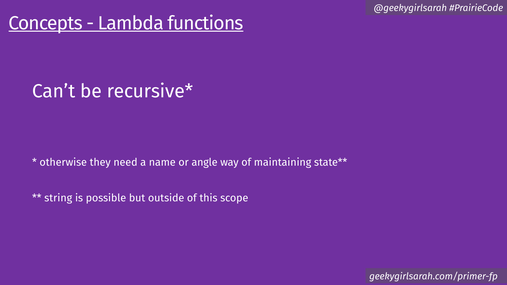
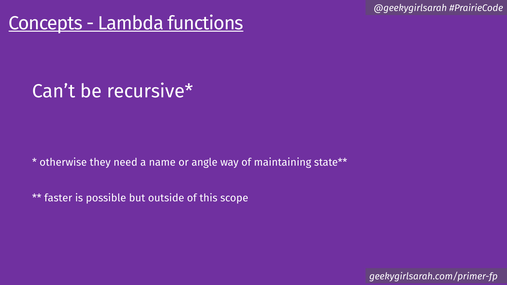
string: string -> faster
